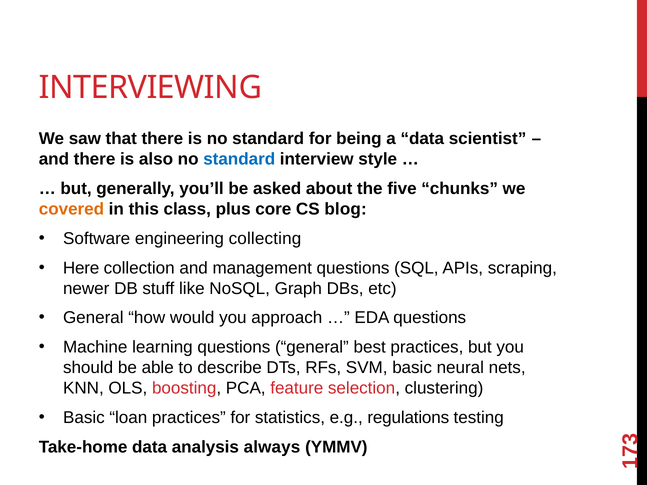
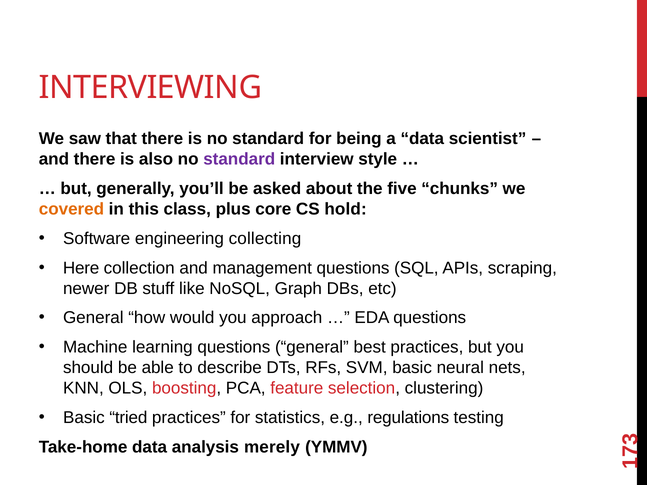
standard at (239, 159) colour: blue -> purple
blog: blog -> hold
loan: loan -> tried
always: always -> merely
